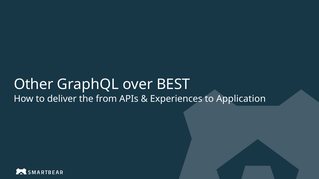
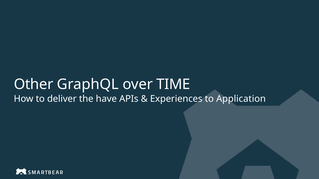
BEST: BEST -> TIME
from: from -> have
